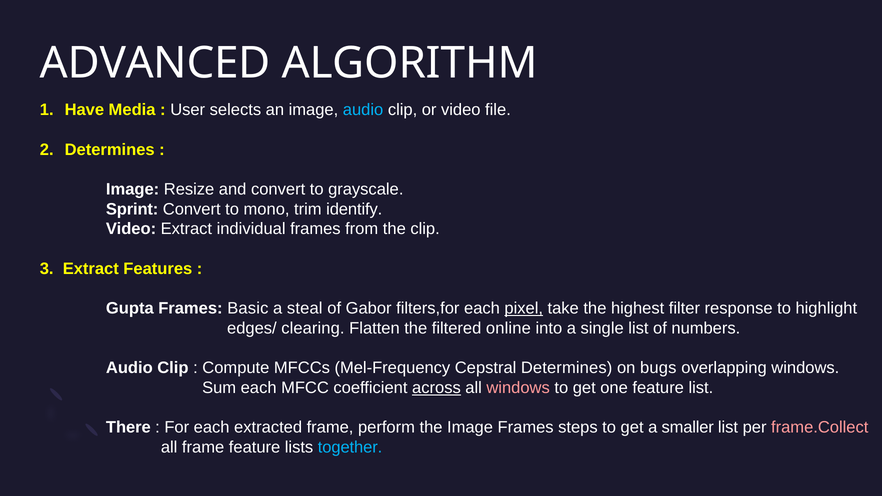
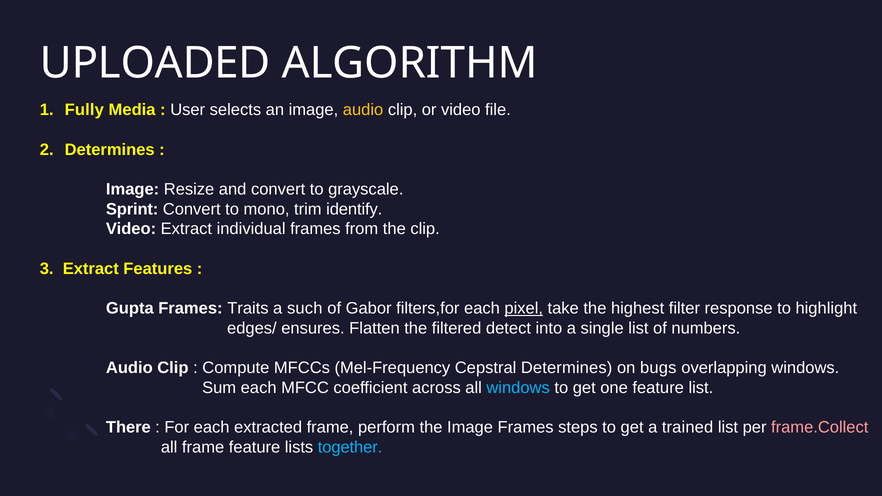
ADVANCED: ADVANCED -> UPLOADED
Have: Have -> Fully
audio at (363, 110) colour: light blue -> yellow
Basic: Basic -> Traits
steal: steal -> such
clearing: clearing -> ensures
online: online -> detect
across underline: present -> none
windows at (518, 388) colour: pink -> light blue
smaller: smaller -> trained
